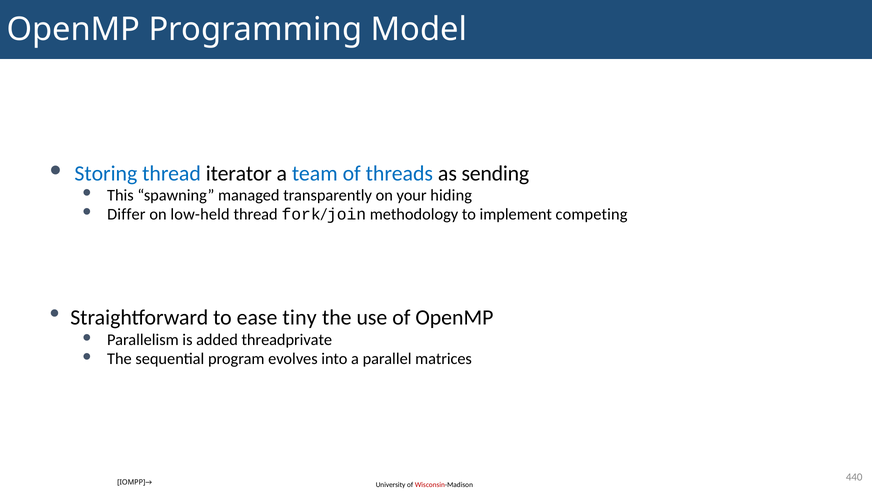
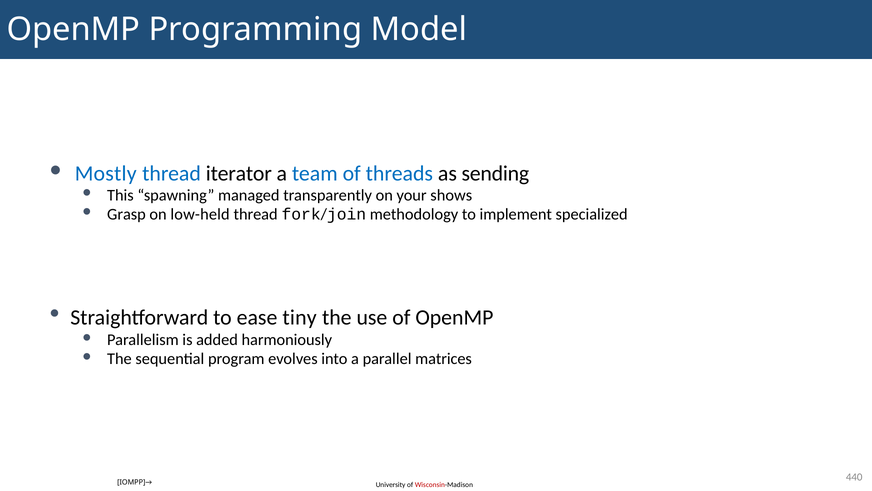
Storing: Storing -> Mostly
hiding: hiding -> shows
Differ: Differ -> Grasp
competing: competing -> specialized
threadprivate: threadprivate -> harmoniously
